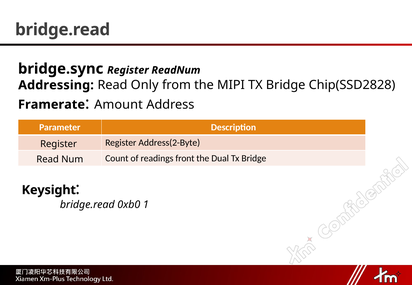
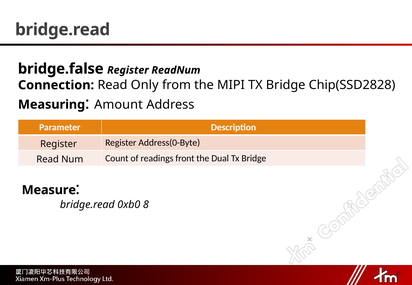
bridge.sync: bridge.sync -> bridge.false
Addressing: Addressing -> Connection
Framerate: Framerate -> Measuring
Address(2-Byte: Address(2-Byte -> Address(0-Byte
Keysight: Keysight -> Measure
1: 1 -> 8
